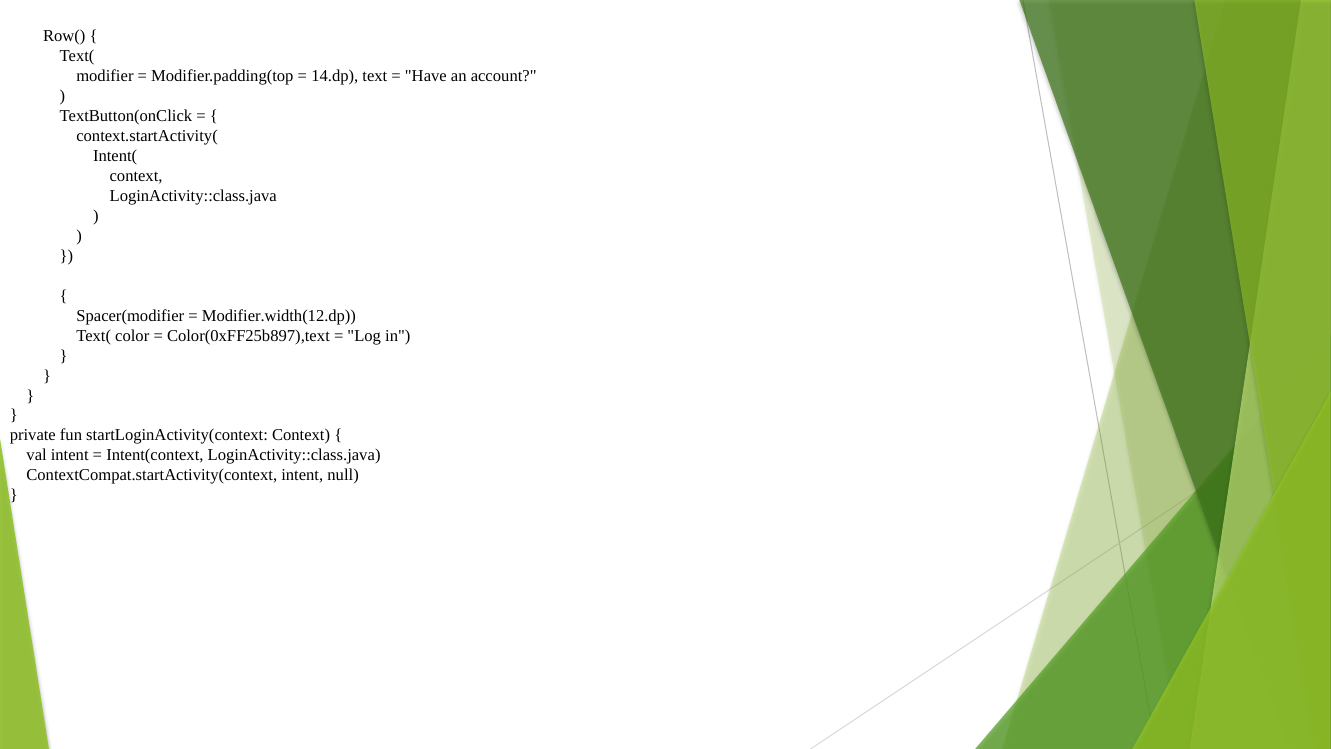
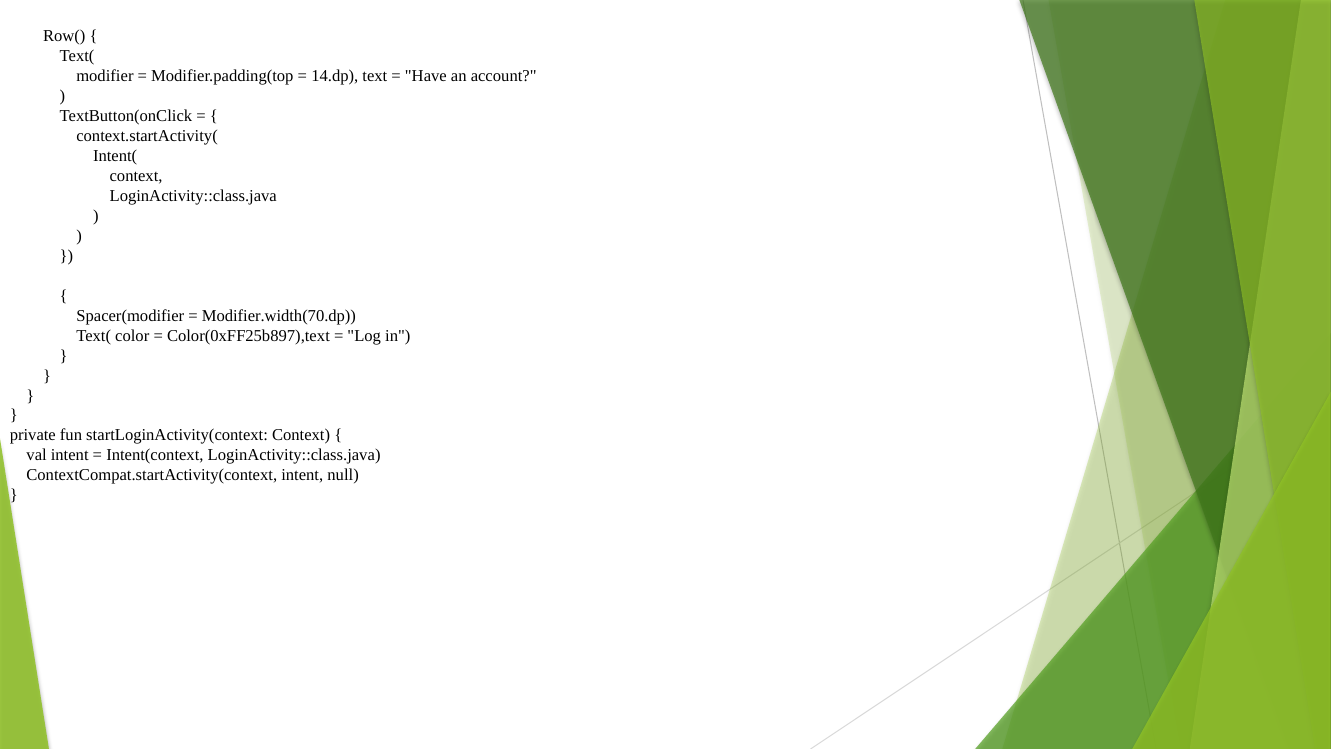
Modifier.width(12.dp: Modifier.width(12.dp -> Modifier.width(70.dp
